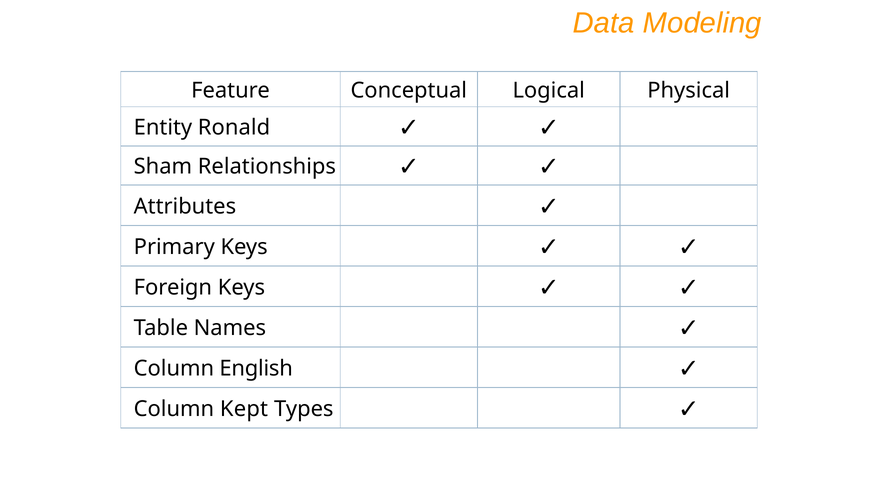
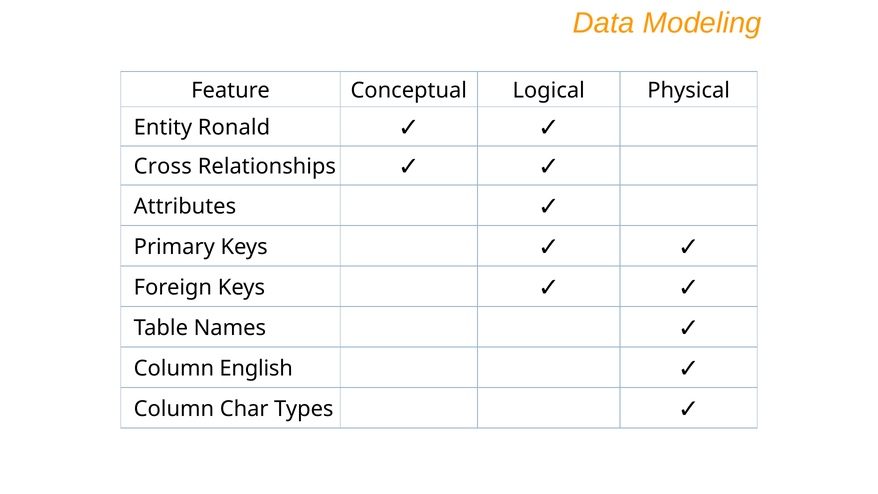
Sham: Sham -> Cross
Kept: Kept -> Char
